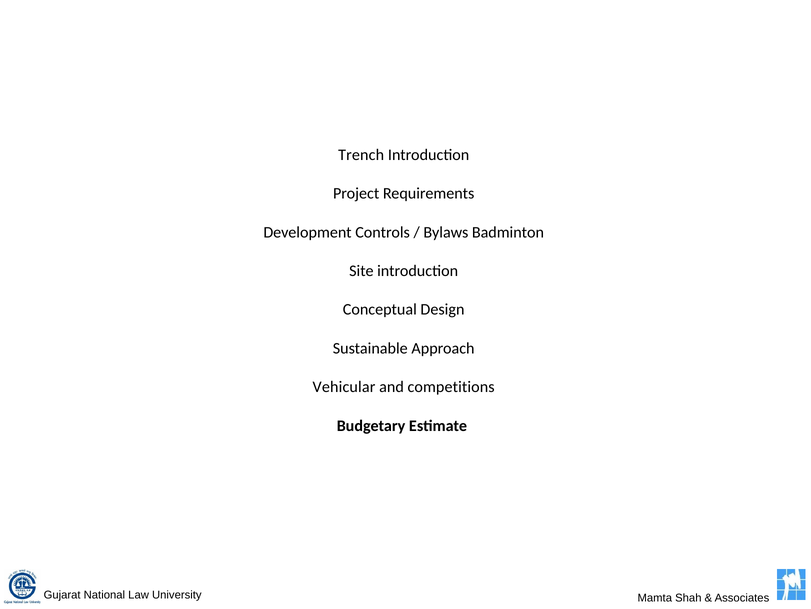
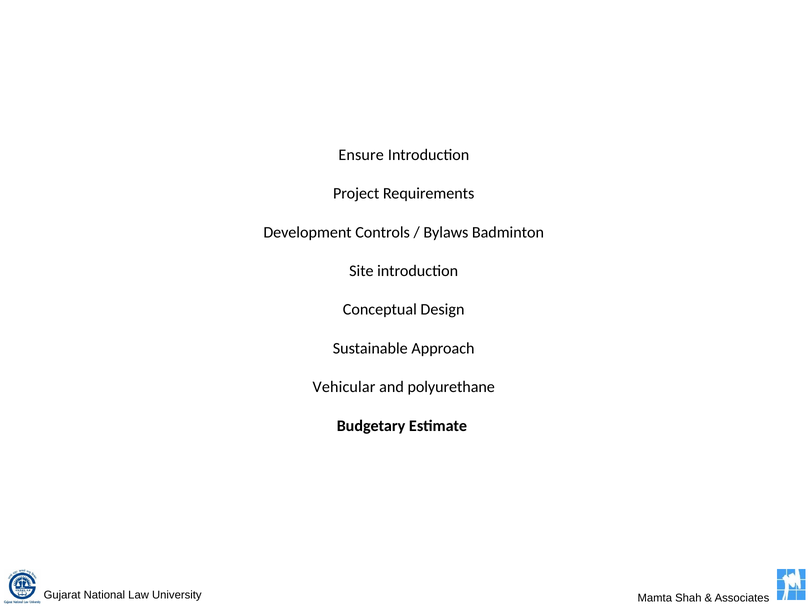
Trench: Trench -> Ensure
competitions: competitions -> polyurethane
